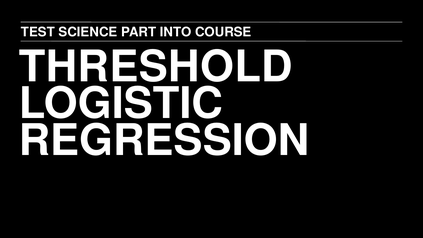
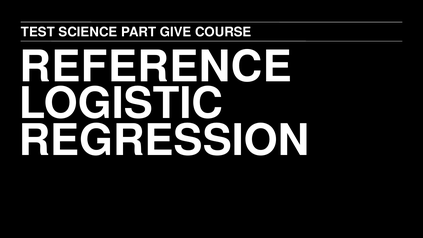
INTO: INTO -> GIVE
THRESHOLD: THRESHOLD -> REFERENCE
